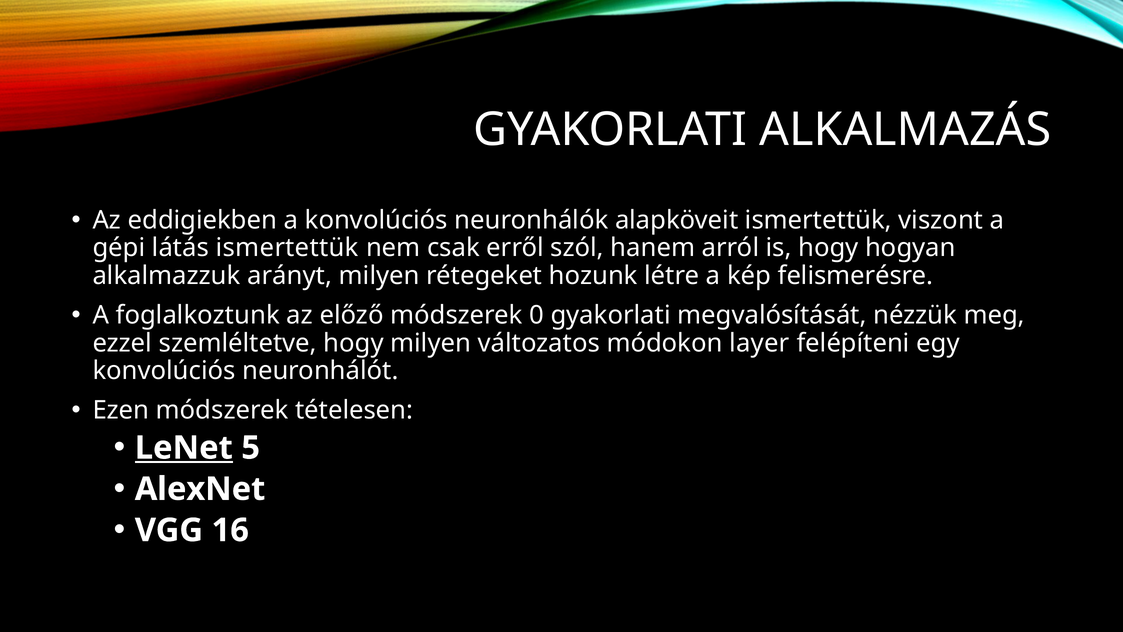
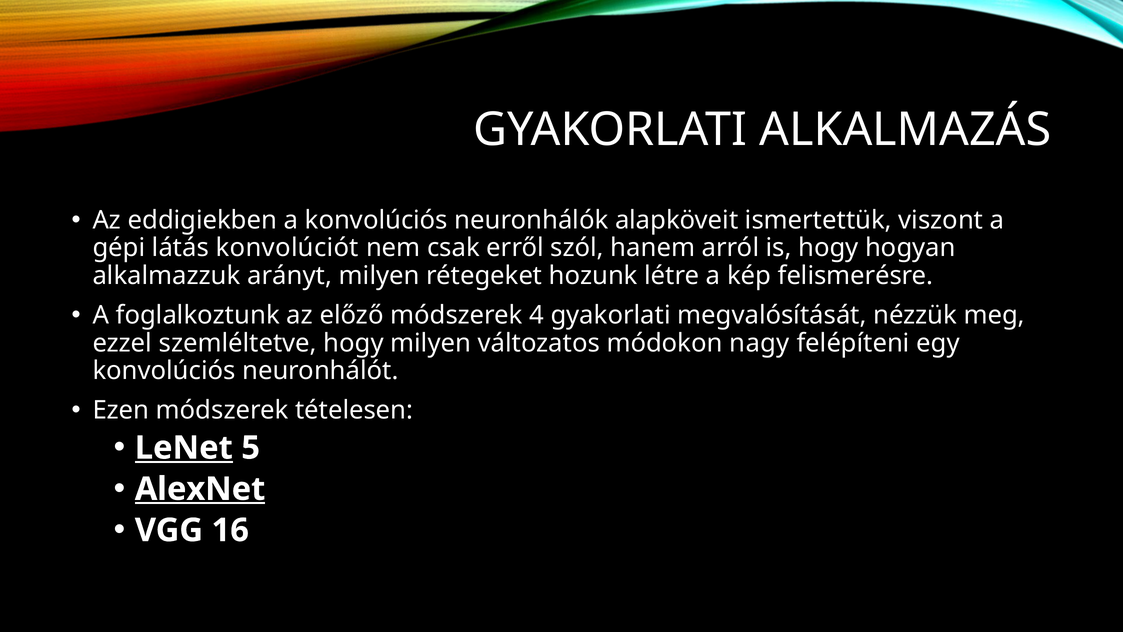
látás ismertettük: ismertettük -> konvolúciót
0: 0 -> 4
layer: layer -> nagy
AlexNet underline: none -> present
